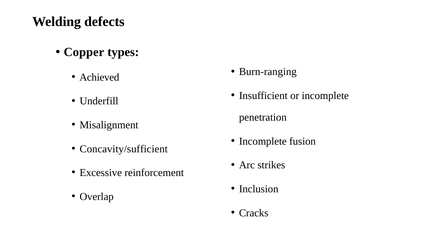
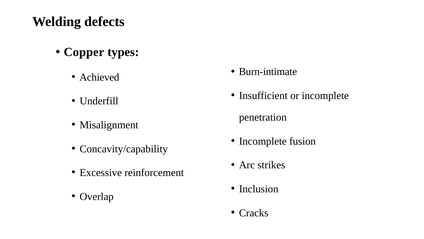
Burn-ranging: Burn-ranging -> Burn-intimate
Concavity/sufficient: Concavity/sufficient -> Concavity/capability
